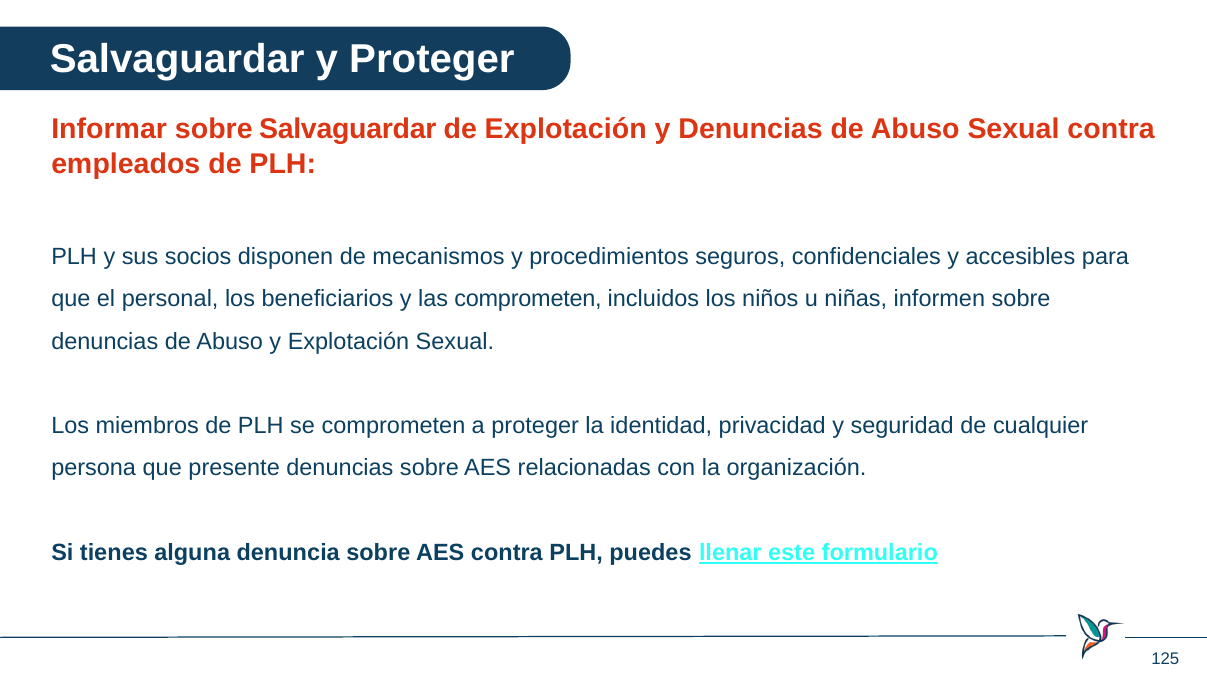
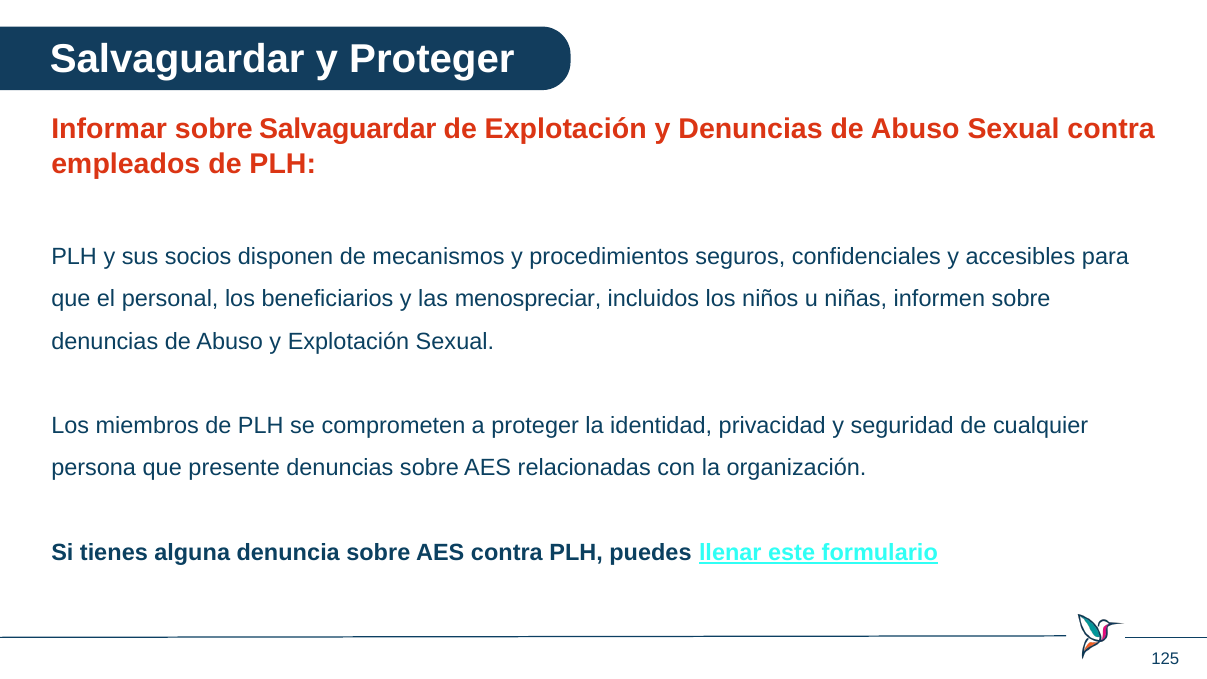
las comprometen: comprometen -> menospreciar
